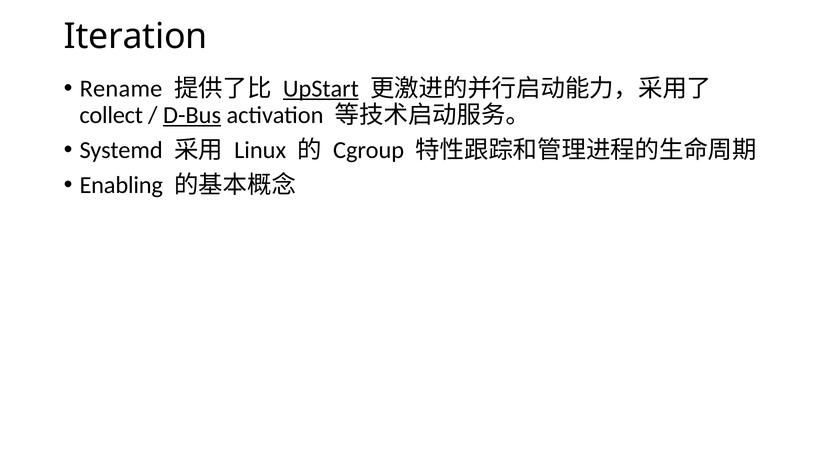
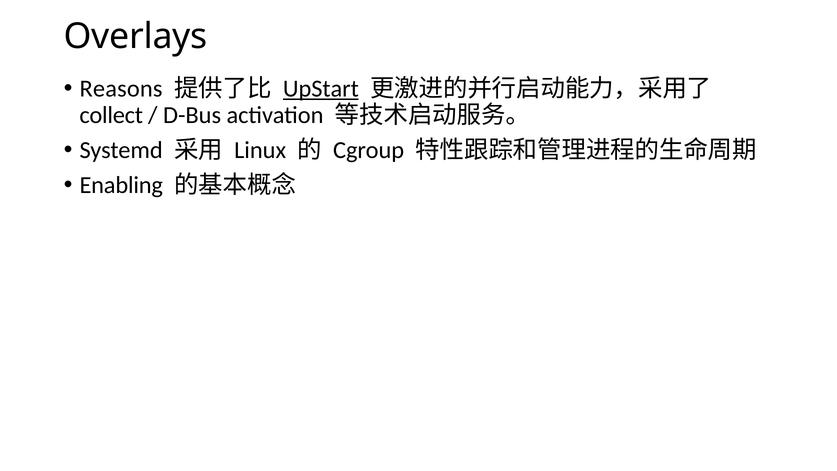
Iteration: Iteration -> Overlays
Rename: Rename -> Reasons
D-Bus underline: present -> none
